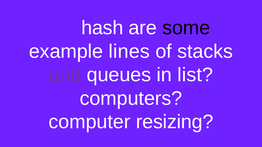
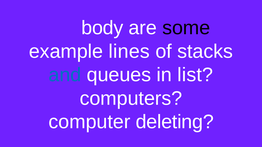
hash: hash -> body
and colour: purple -> blue
resizing: resizing -> deleting
